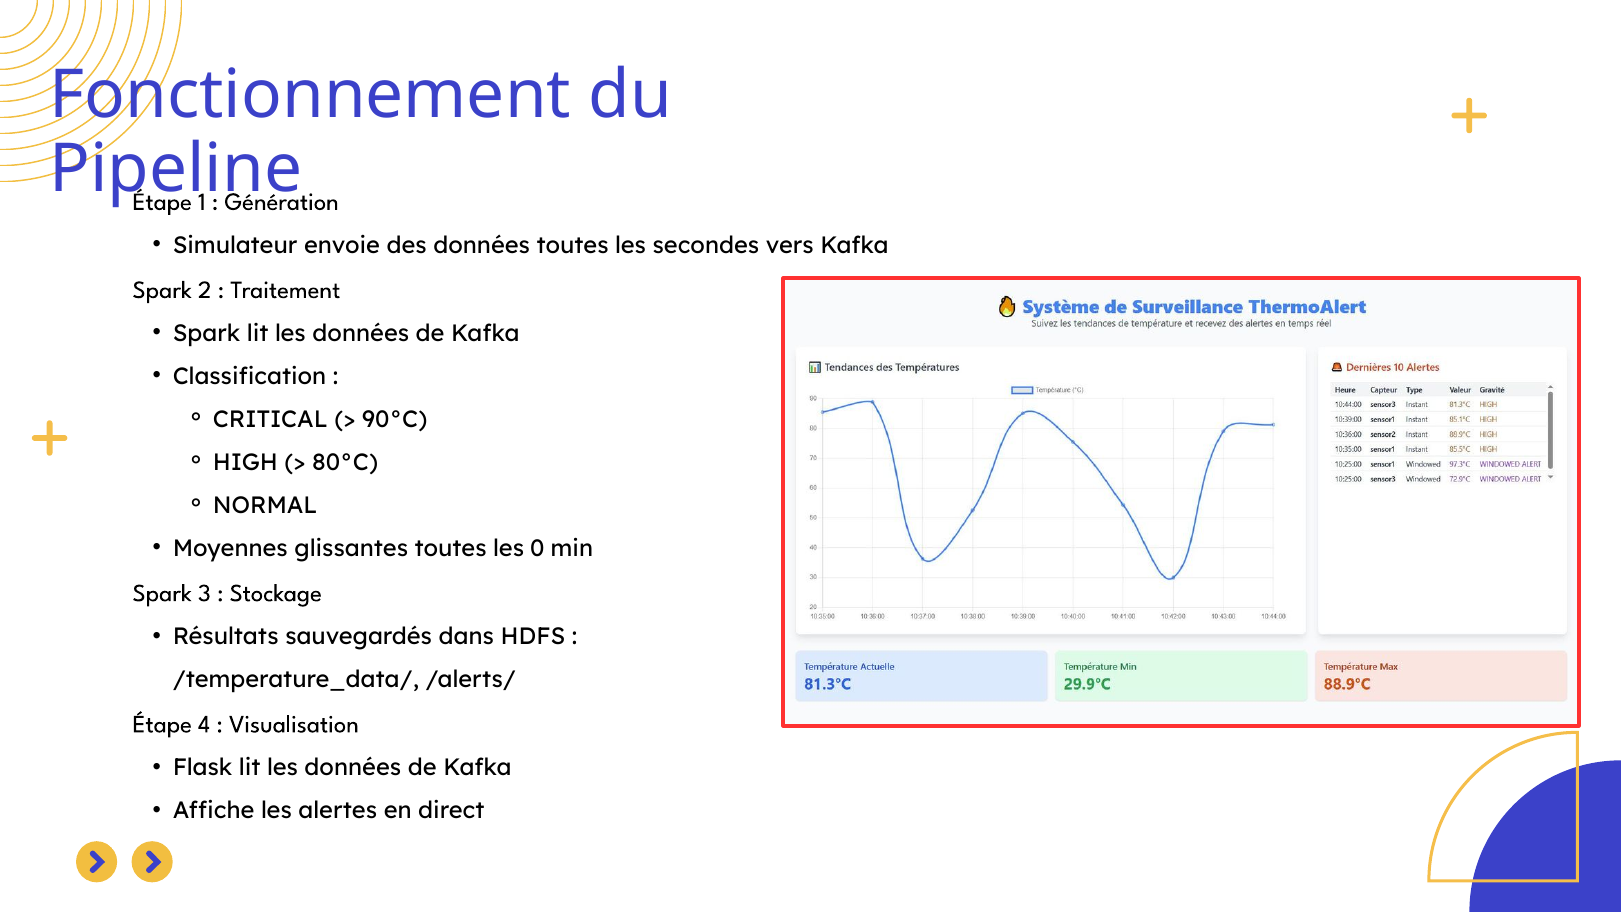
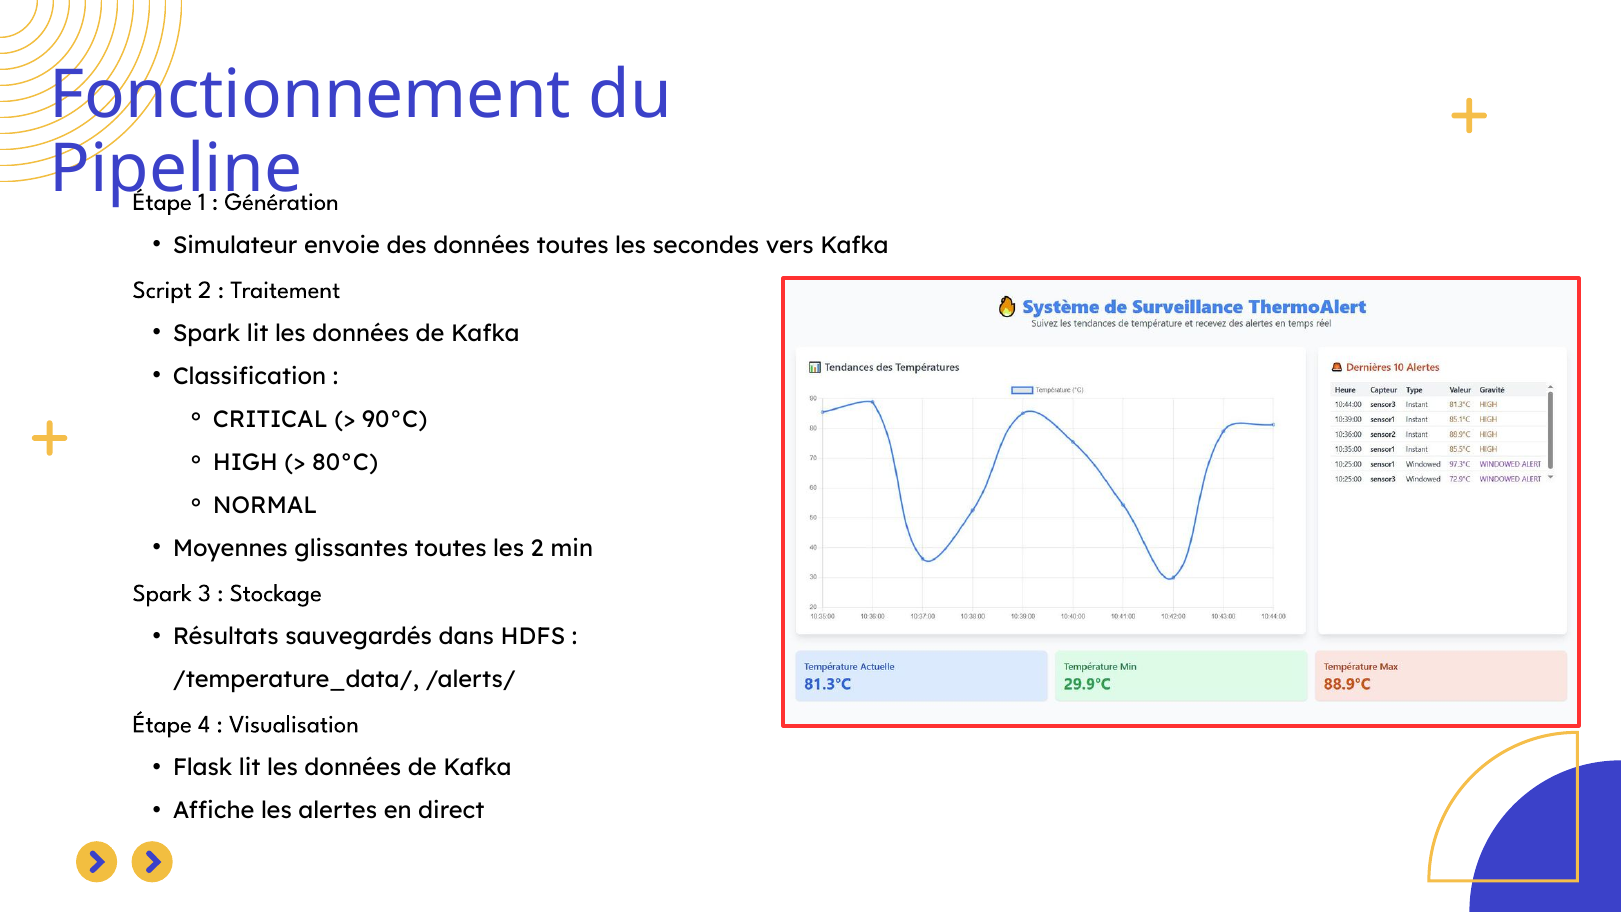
Spark at (162, 290): Spark -> Script
les 0: 0 -> 2
